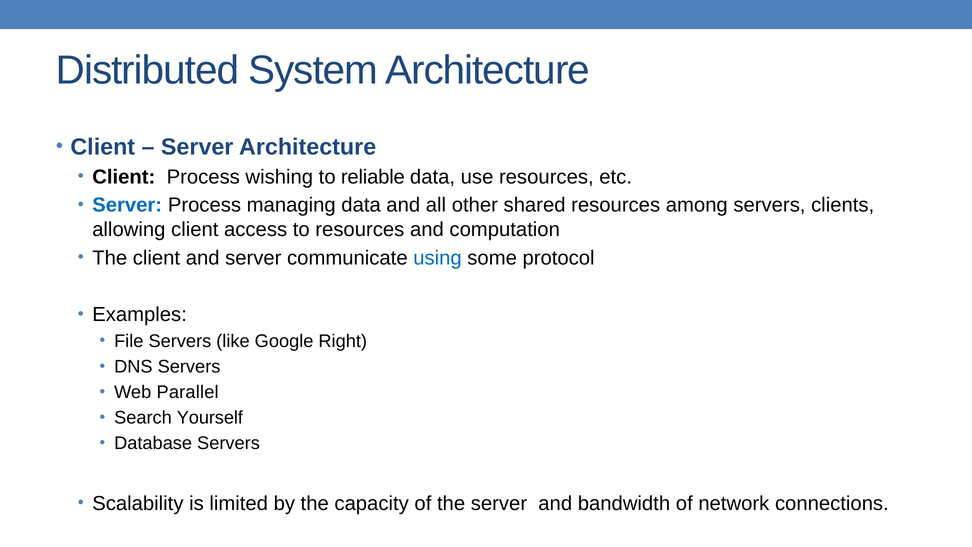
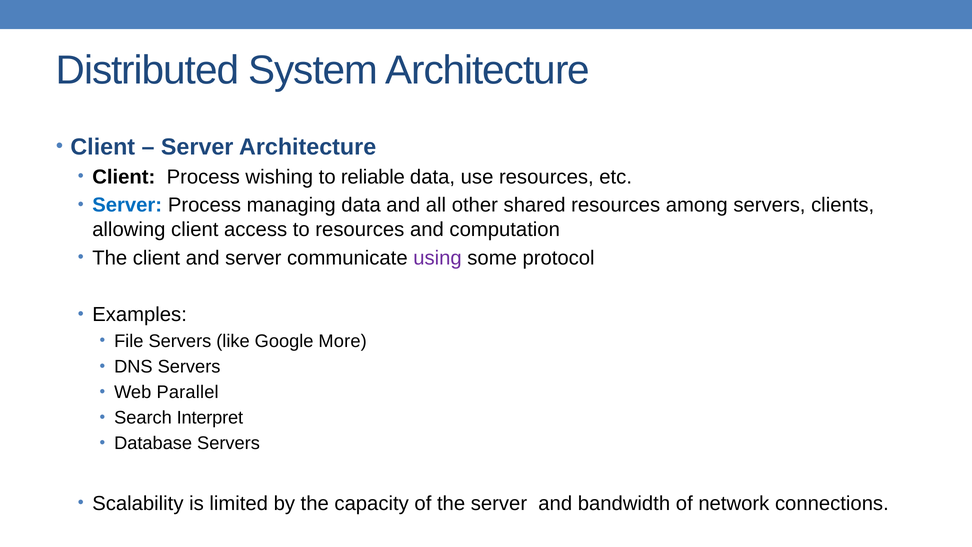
using colour: blue -> purple
Right: Right -> More
Yourself: Yourself -> Interpret
